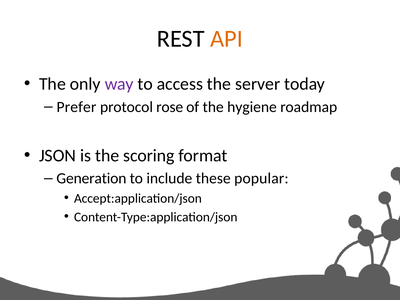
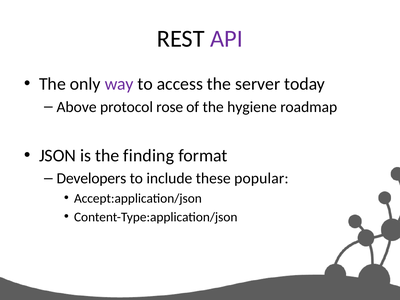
API colour: orange -> purple
Prefer: Prefer -> Above
scoring: scoring -> finding
Generation: Generation -> Developers
